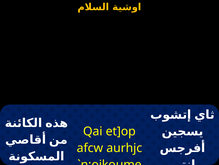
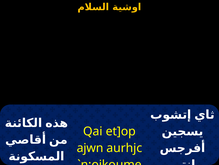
afcw: afcw -> ajwn
